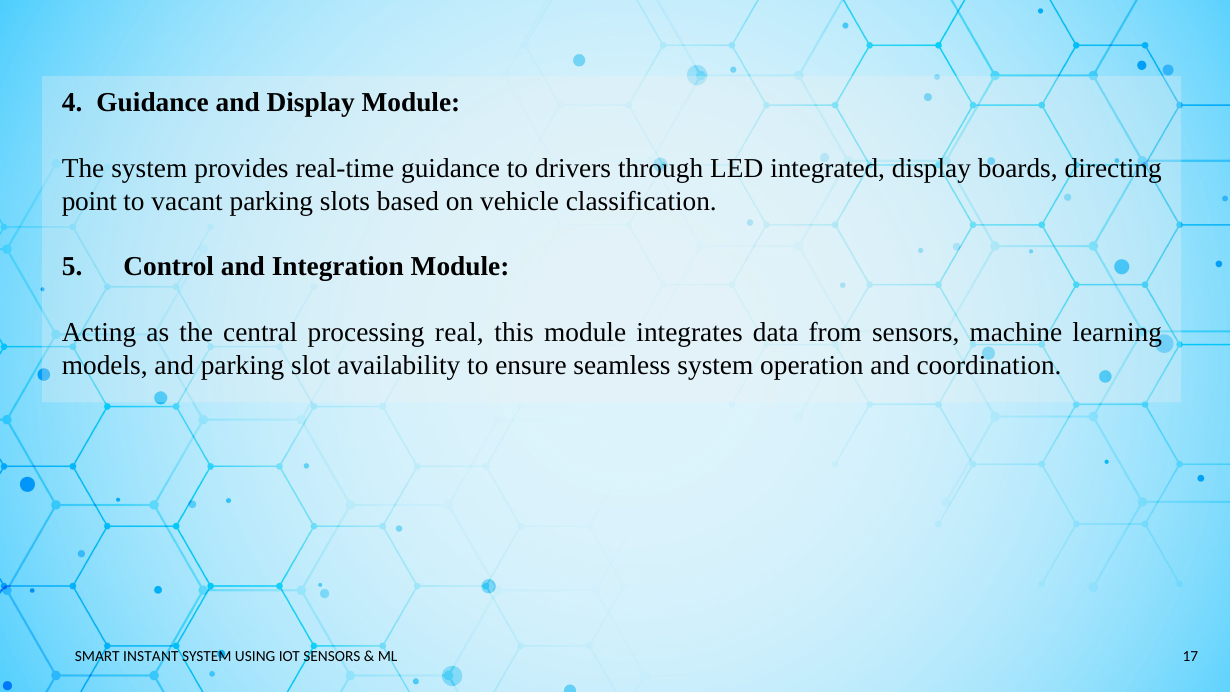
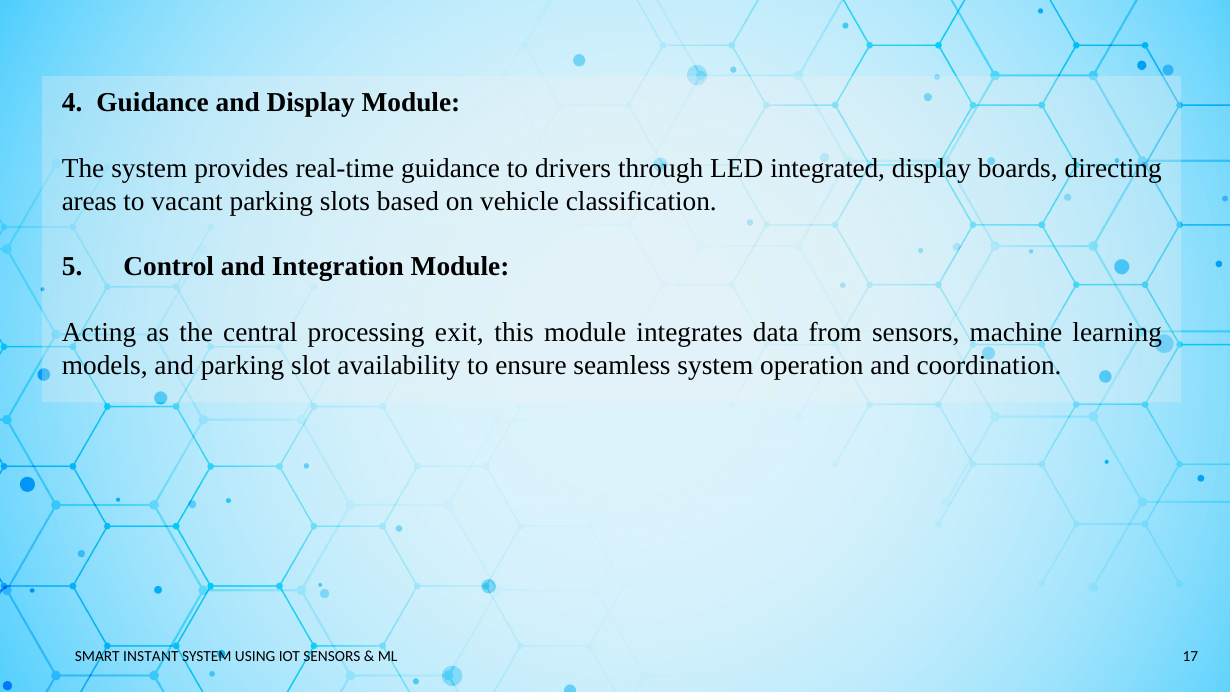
point: point -> areas
real: real -> exit
